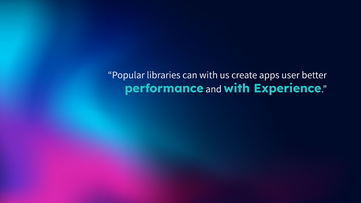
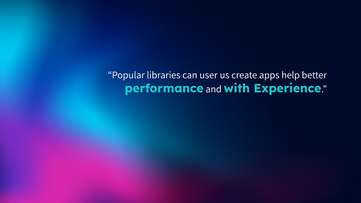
can with: with -> user
user: user -> help
